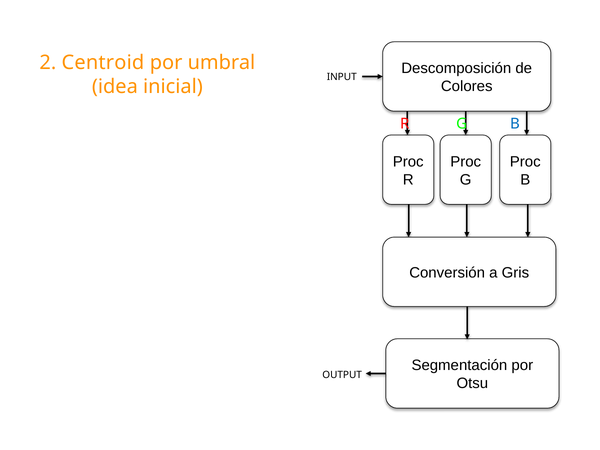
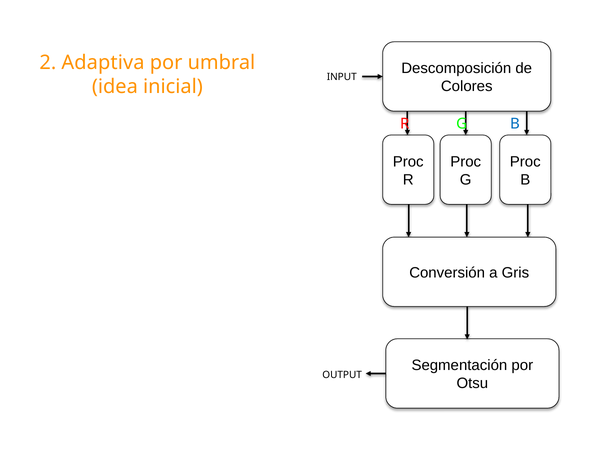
Centroid: Centroid -> Adaptiva
